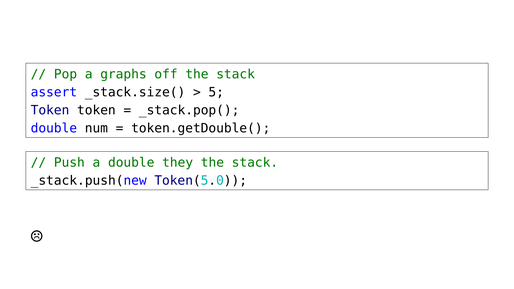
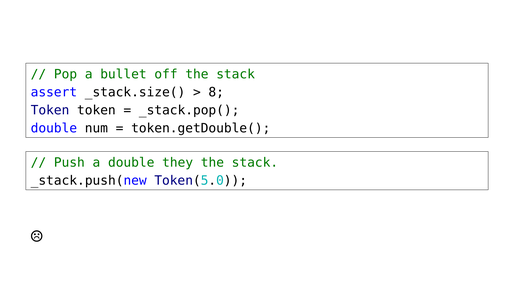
graphs: graphs -> bullet
5: 5 -> 8
